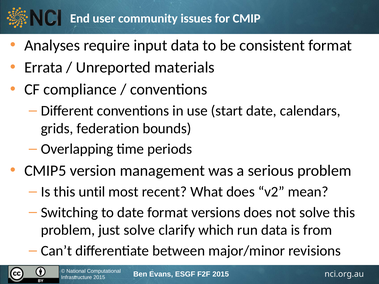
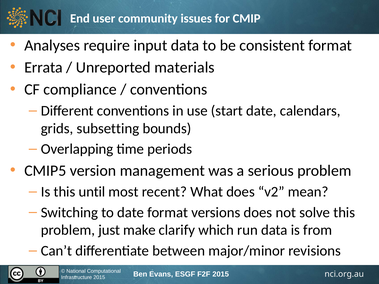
federation: federation -> subsetting
just solve: solve -> make
